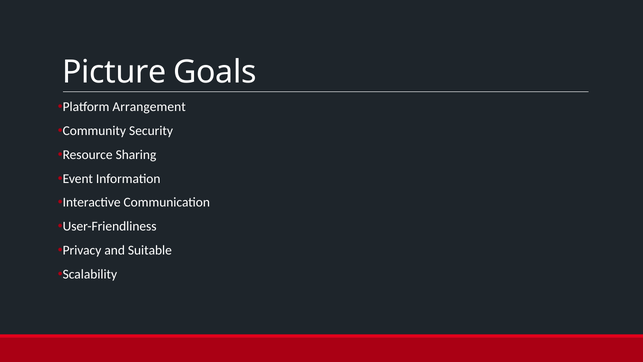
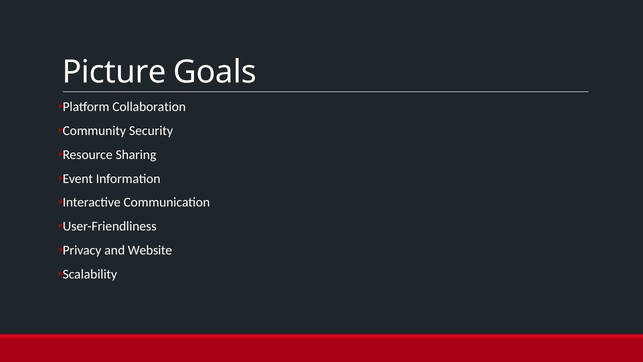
Arrangement: Arrangement -> Collaboration
Suitable: Suitable -> Website
